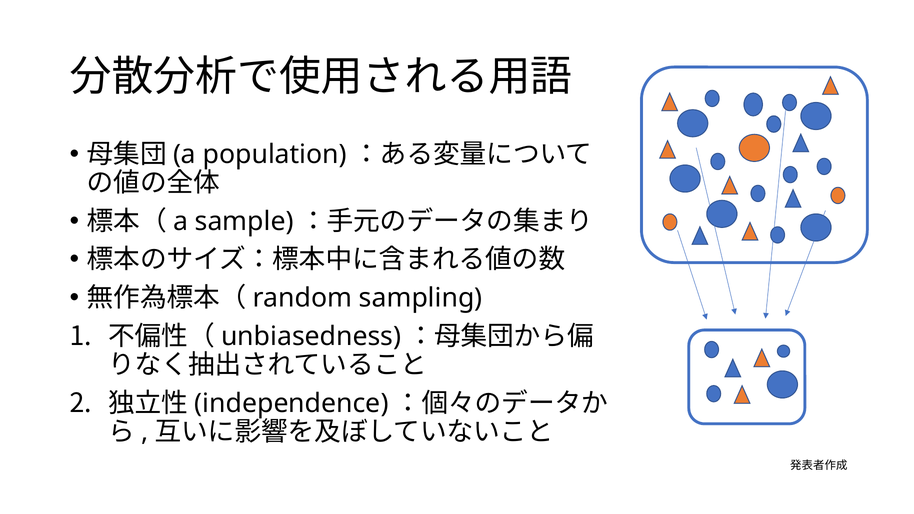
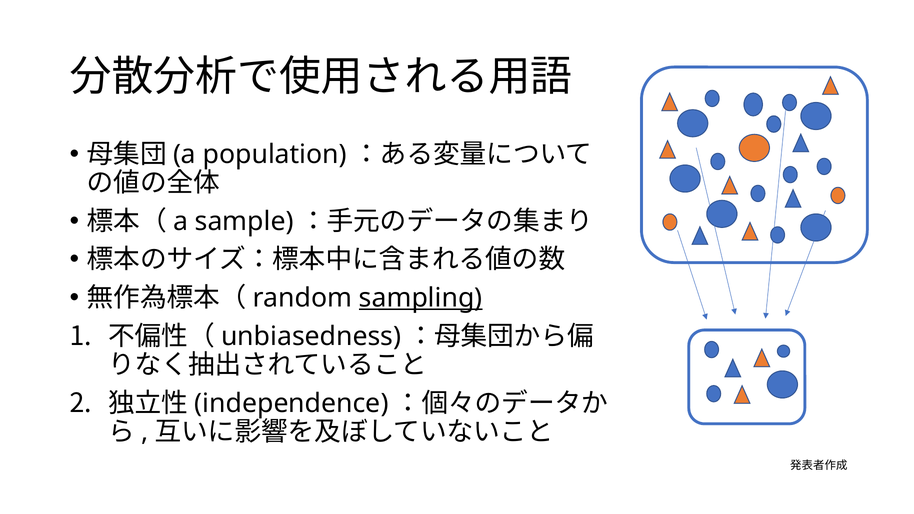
sampling underline: none -> present
